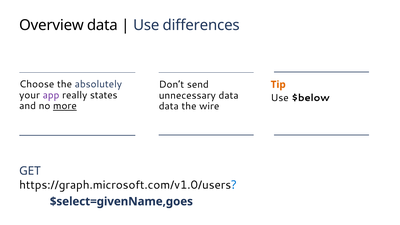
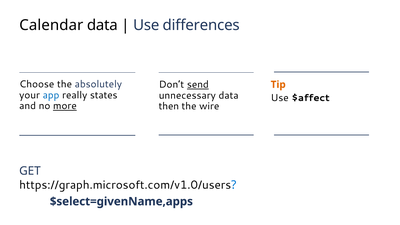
Overview: Overview -> Calendar
send underline: none -> present
app colour: purple -> blue
$below: $below -> $affect
data at (169, 106): data -> then
$select=givenName,goes: $select=givenName,goes -> $select=givenName,apps
